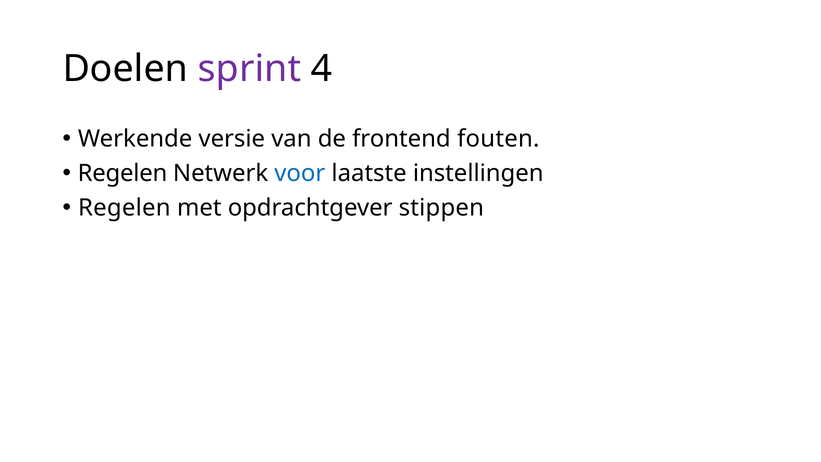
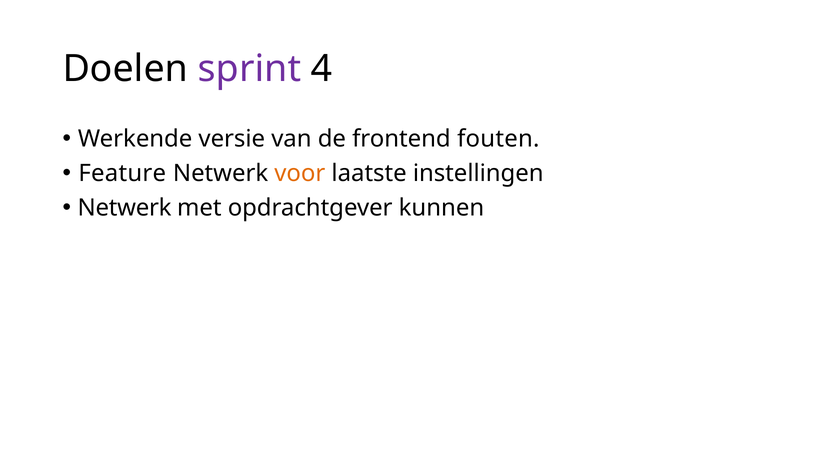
Regelen at (123, 173): Regelen -> Feature
voor colour: blue -> orange
Regelen at (124, 208): Regelen -> Netwerk
stippen: stippen -> kunnen
